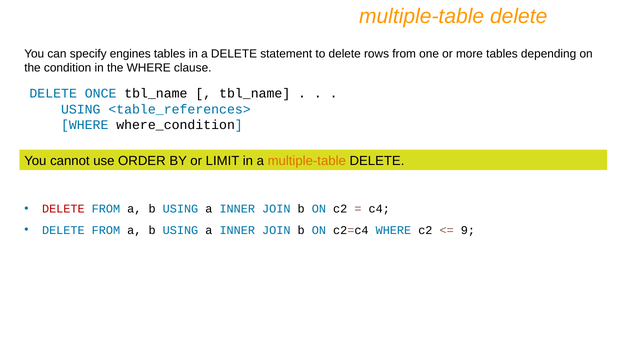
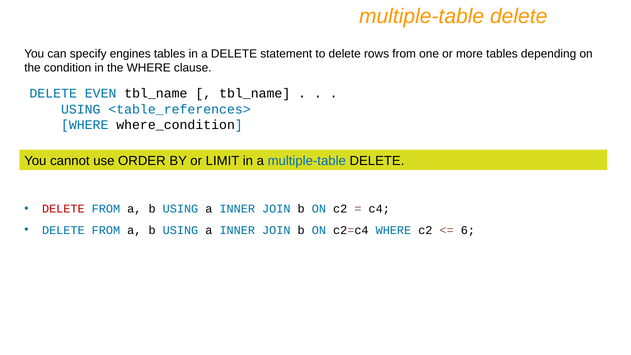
ONCE: ONCE -> EVEN
multiple-table at (307, 161) colour: orange -> blue
9: 9 -> 6
